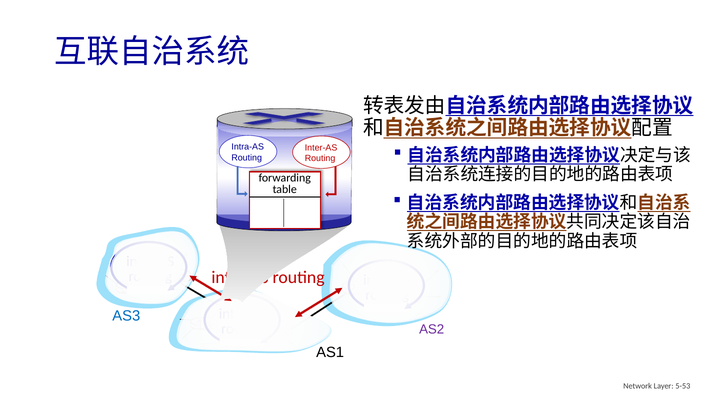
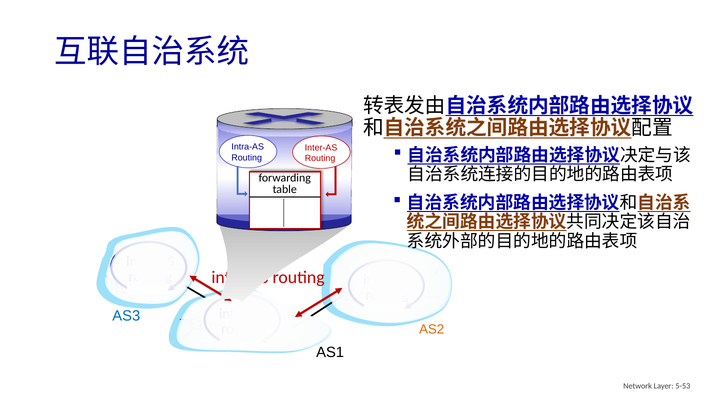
AS2 colour: purple -> orange
